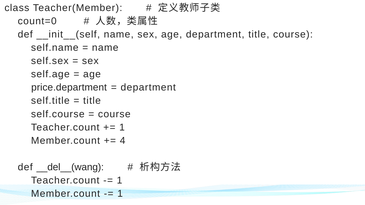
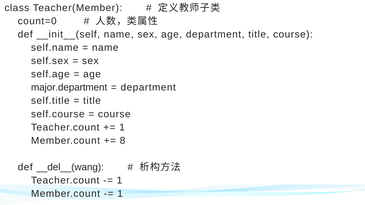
price.department: price.department -> major.department
4: 4 -> 8
